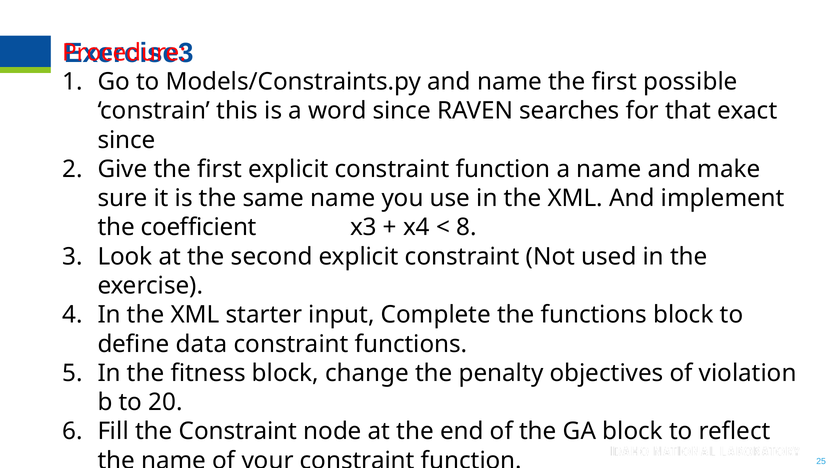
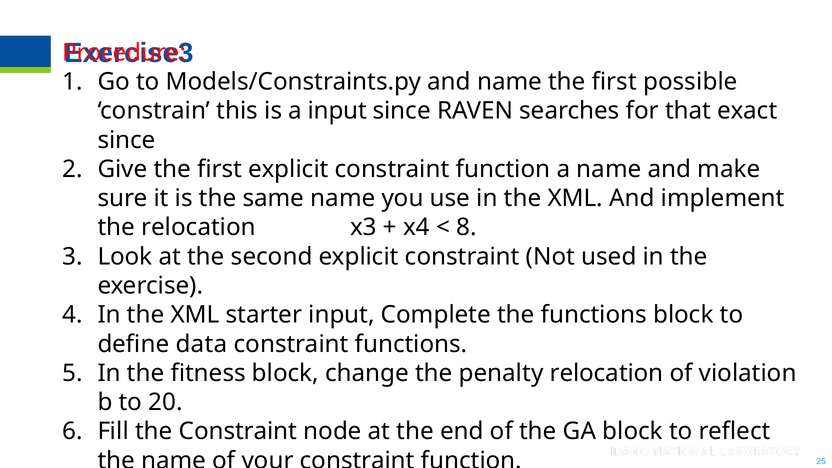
a word: word -> input
the coefficient: coefficient -> relocation
penalty objectives: objectives -> relocation
